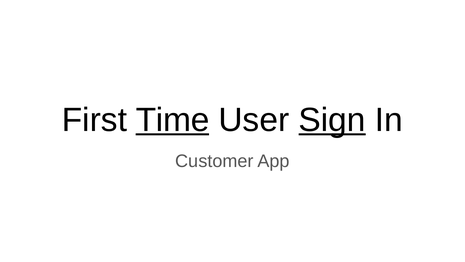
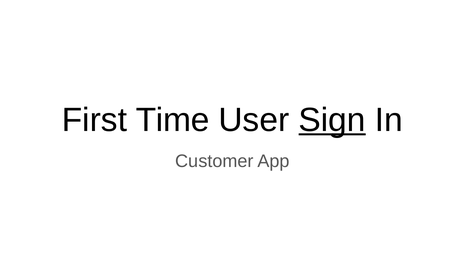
Time underline: present -> none
